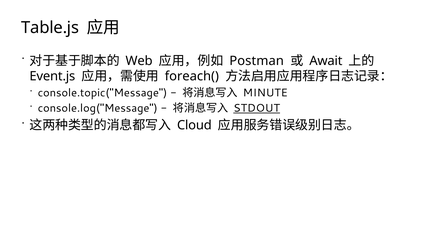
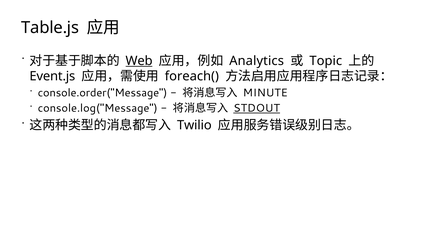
Web underline: none -> present
Postman: Postman -> Analytics
Await: Await -> Topic
console.topic("Message: console.topic("Message -> console.order("Message
Cloud: Cloud -> Twilio
